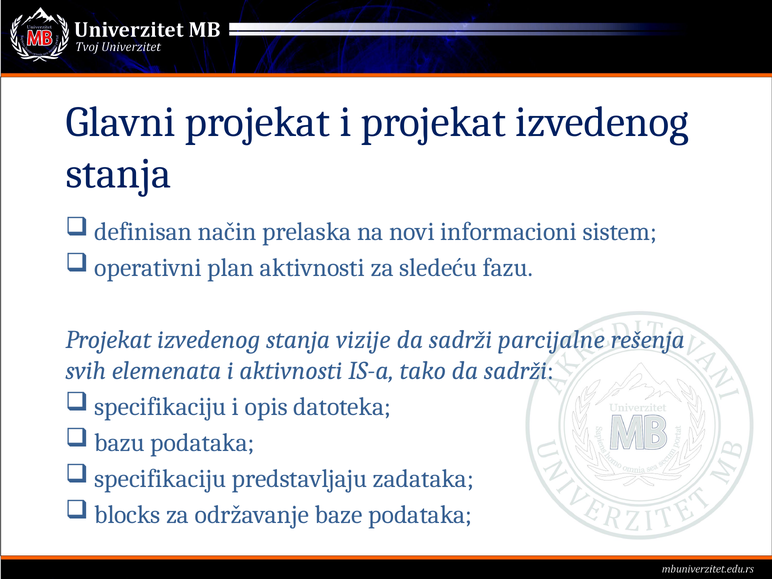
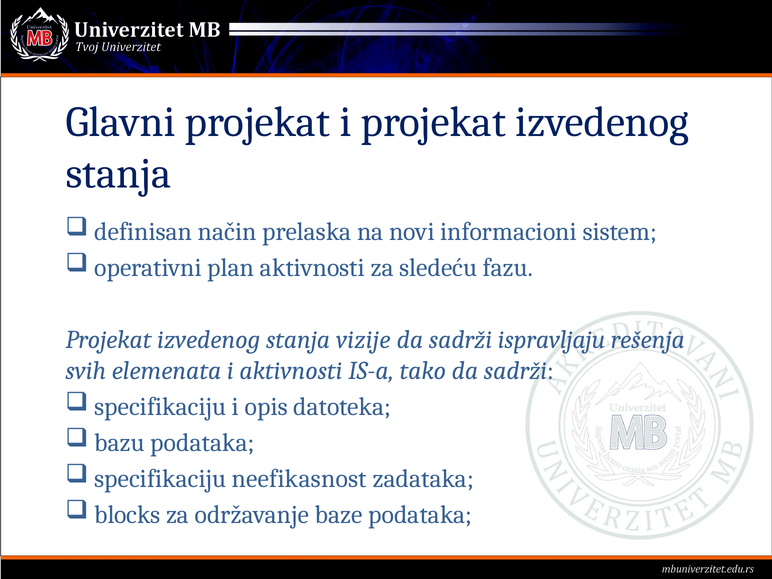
parcijalne: parcijalne -> ispravljaju
predstavljaju: predstavljaju -> neefikasnost
